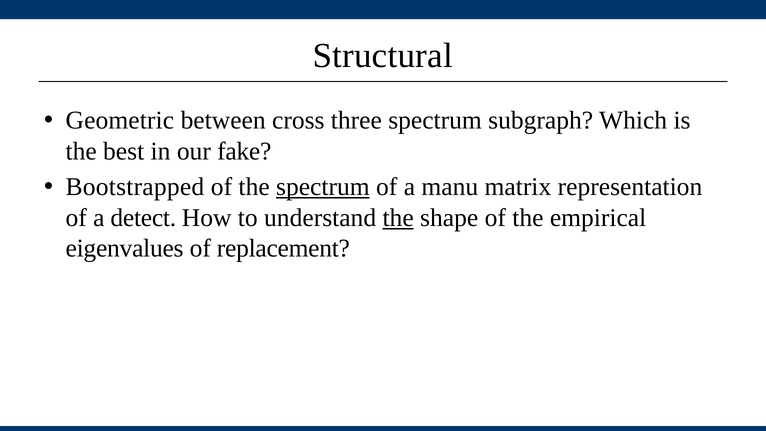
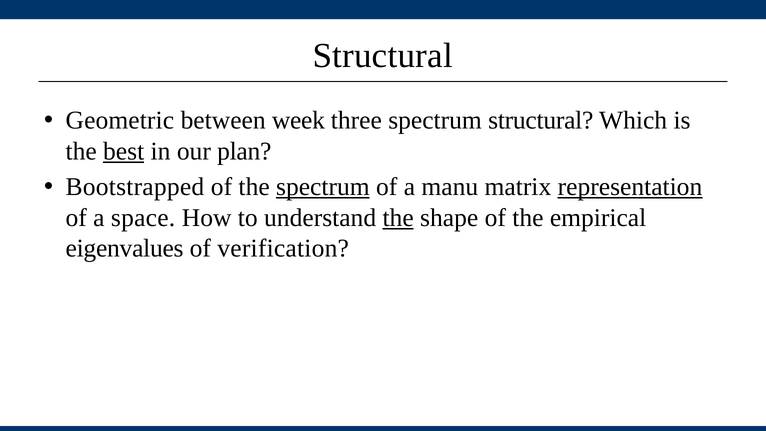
cross: cross -> week
spectrum subgraph: subgraph -> structural
best underline: none -> present
fake: fake -> plan
representation underline: none -> present
detect: detect -> space
replacement: replacement -> verification
